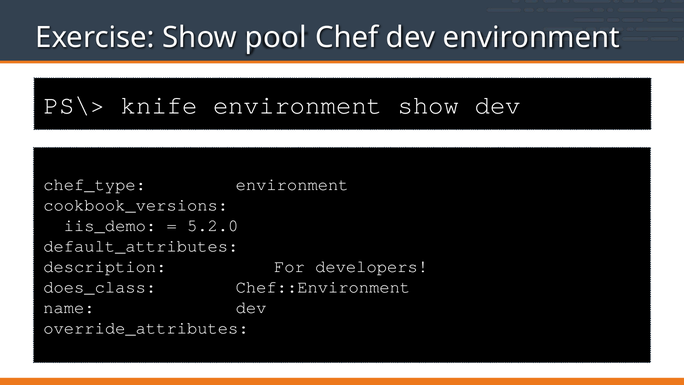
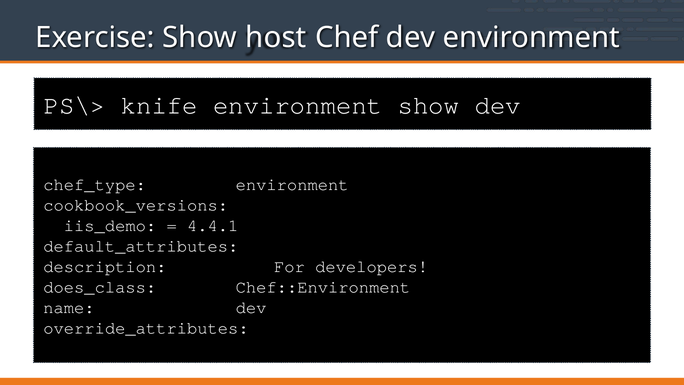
pool: pool -> host
5.2.0: 5.2.0 -> 4.4.1
